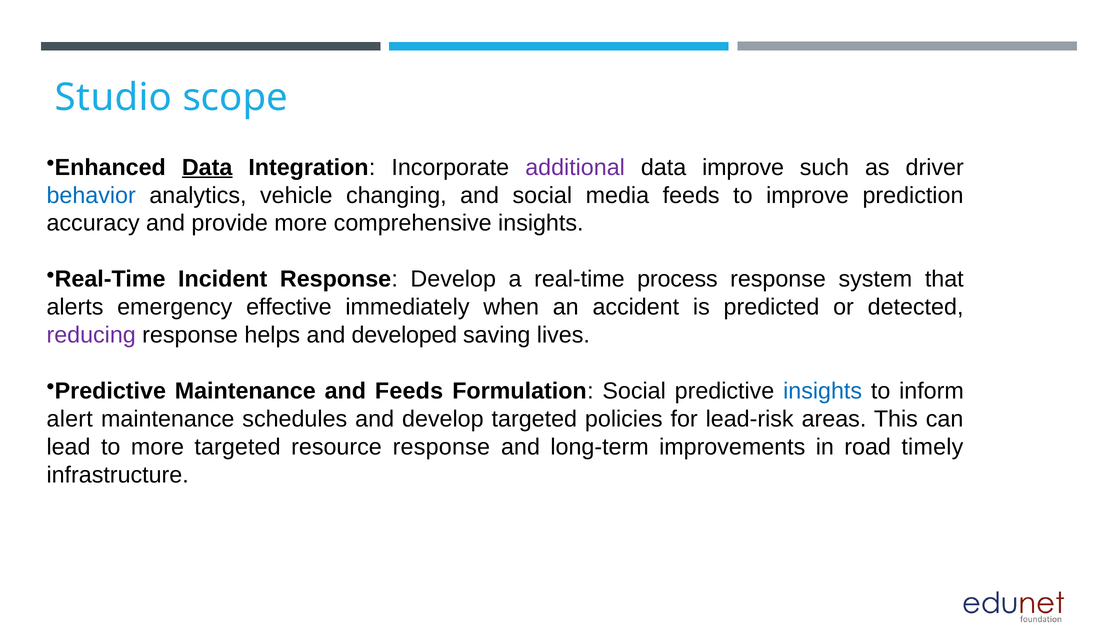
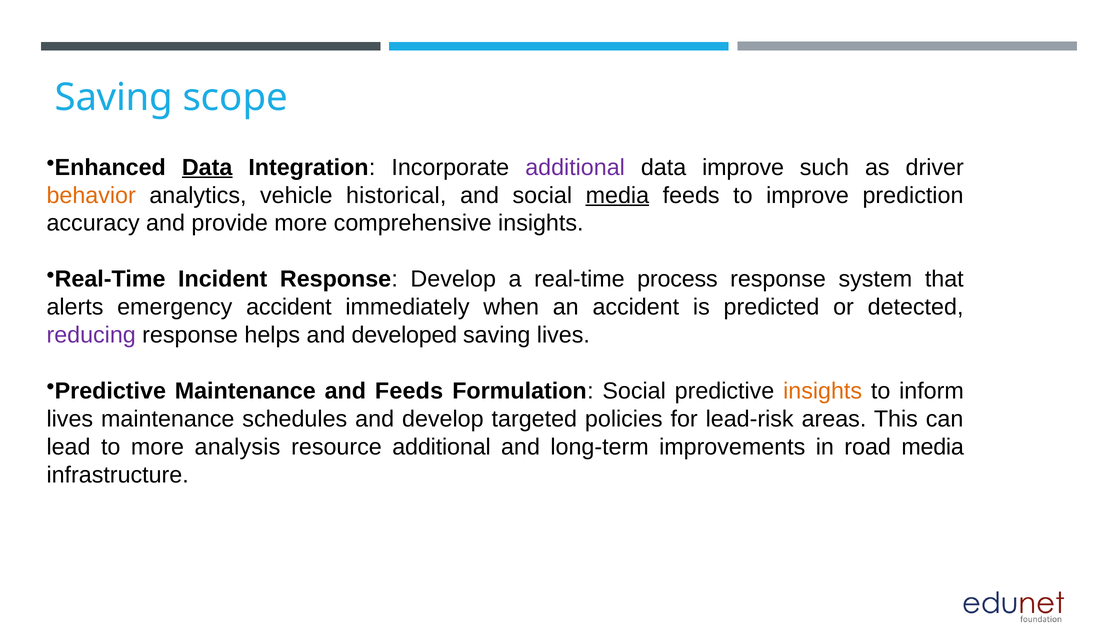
Studio at (113, 97): Studio -> Saving
behavior colour: blue -> orange
changing: changing -> historical
media at (617, 195) underline: none -> present
emergency effective: effective -> accident
insights at (823, 391) colour: blue -> orange
alert at (70, 419): alert -> lives
more targeted: targeted -> analysis
resource response: response -> additional
road timely: timely -> media
